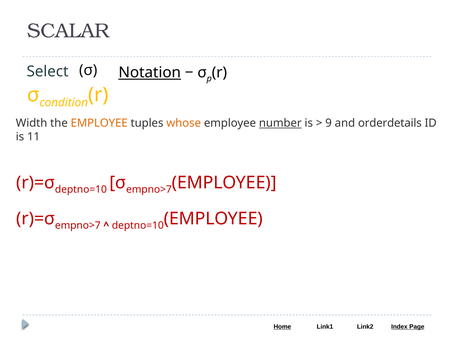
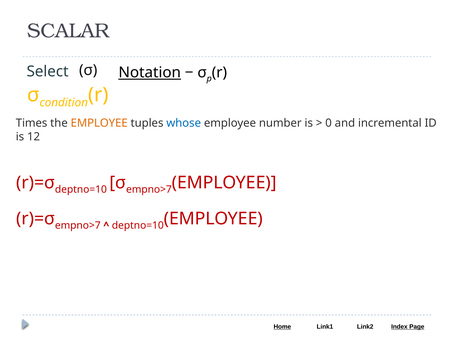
Width: Width -> Times
whose colour: orange -> blue
number underline: present -> none
9: 9 -> 0
orderdetails: orderdetails -> incremental
11: 11 -> 12
